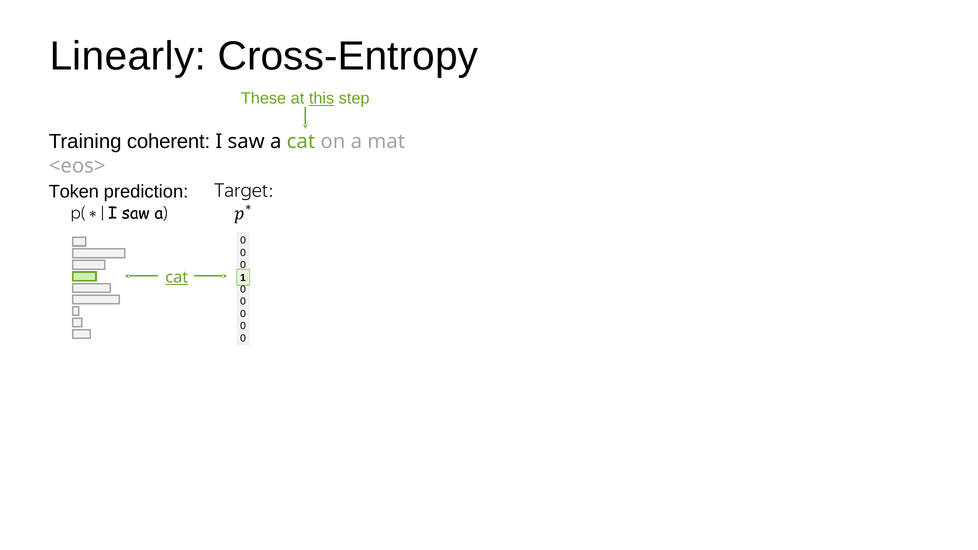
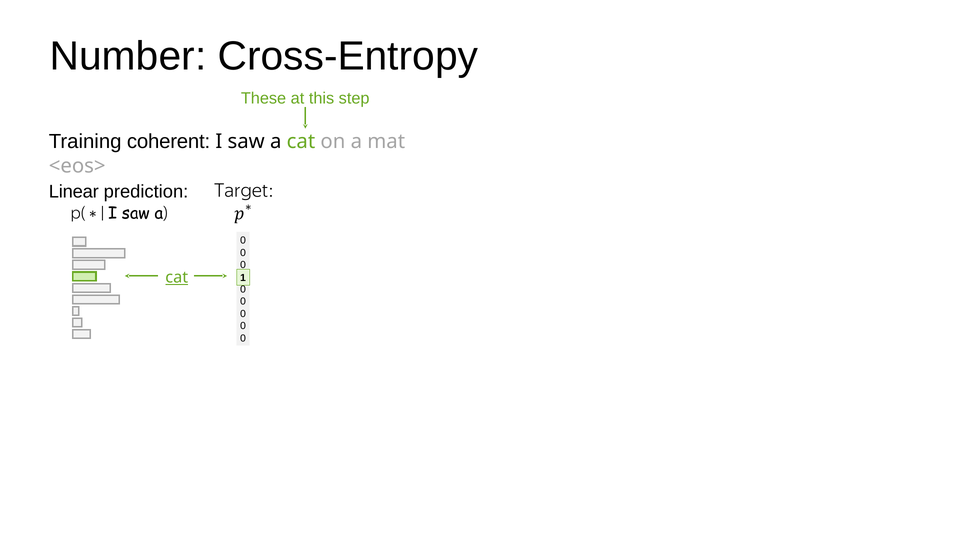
Linearly: Linearly -> Number
this underline: present -> none
Token: Token -> Linear
